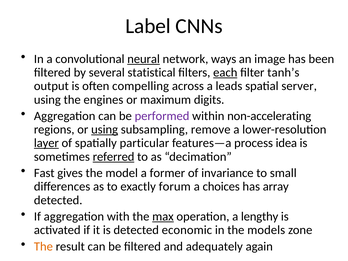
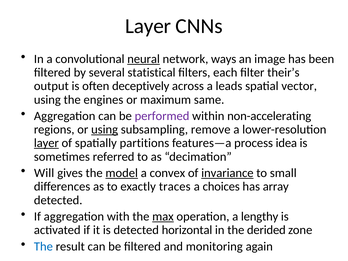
Label at (148, 26): Label -> Layer
each underline: present -> none
tanh’s: tanh’s -> their’s
compelling: compelling -> deceptively
server: server -> vector
digits: digits -> same
particular: particular -> partitions
referred underline: present -> none
Fast: Fast -> Will
model underline: none -> present
former: former -> convex
invariance underline: none -> present
forum: forum -> traces
economic: economic -> horizontal
models: models -> derided
The at (43, 246) colour: orange -> blue
adequately: adequately -> monitoring
